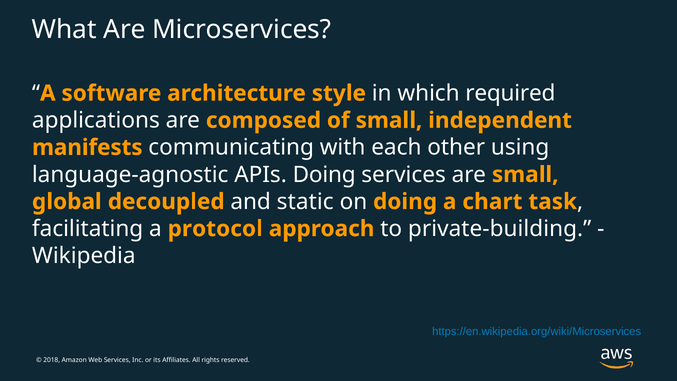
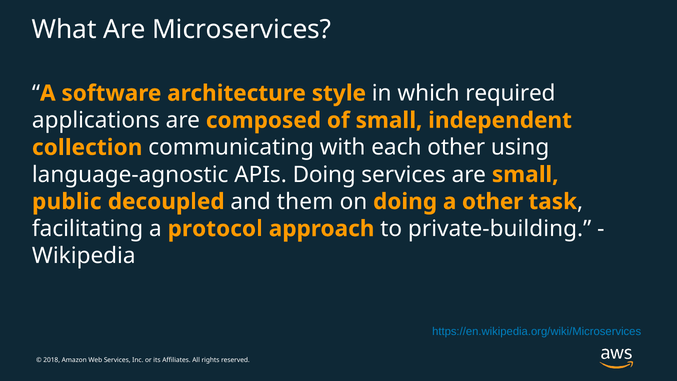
manifests: manifests -> collection
global: global -> public
static: static -> them
a chart: chart -> other
